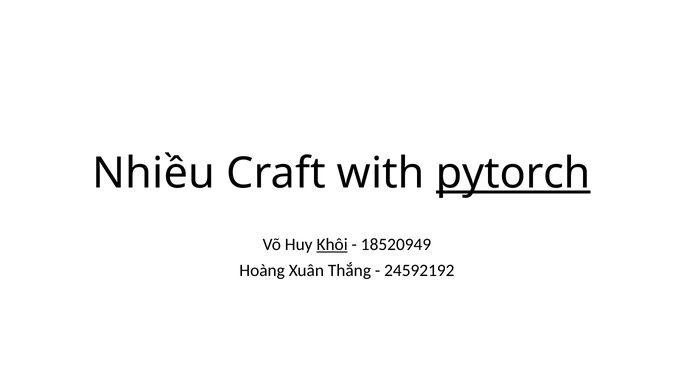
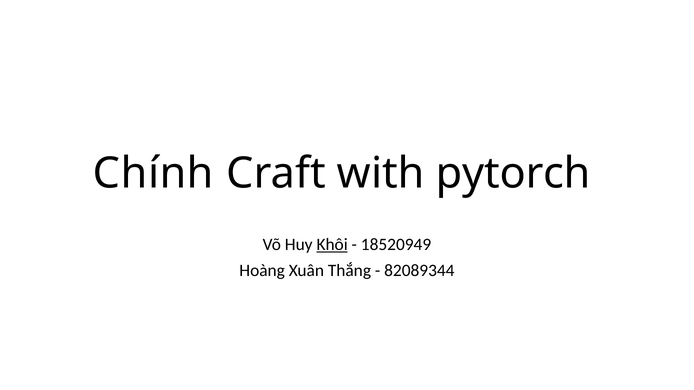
Nhiều: Nhiều -> Chính
pytorch underline: present -> none
24592192: 24592192 -> 82089344
